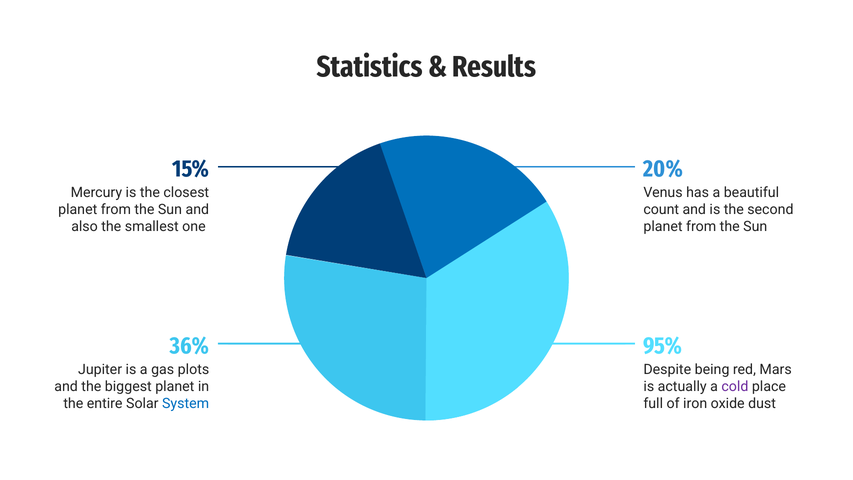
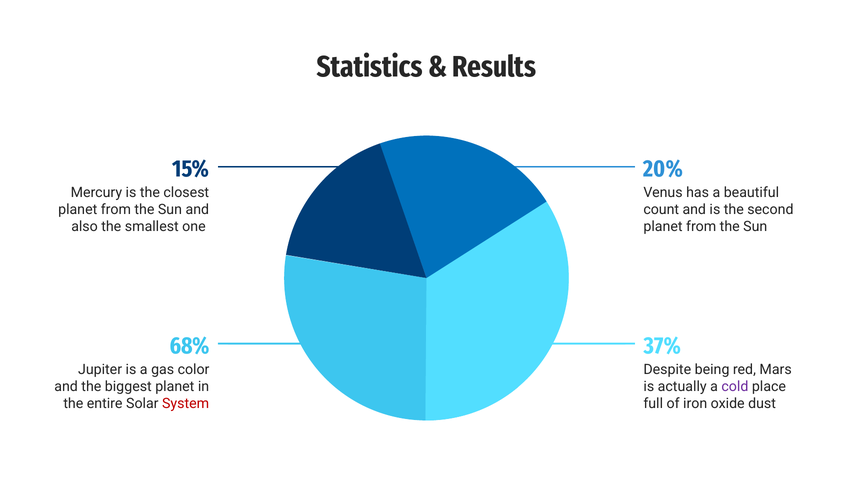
36%: 36% -> 68%
95%: 95% -> 37%
plots: plots -> color
System colour: blue -> red
